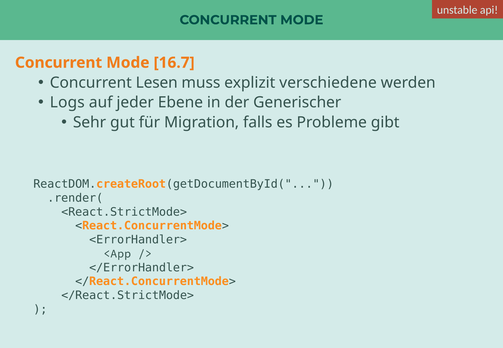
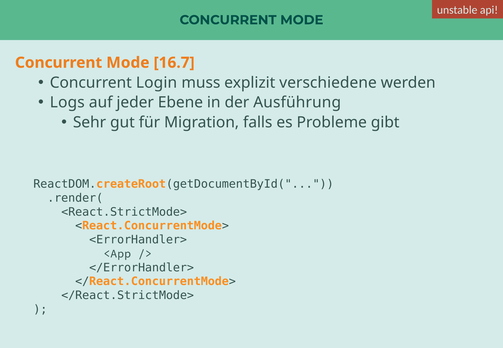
Lesen: Lesen -> Login
Generischer: Generischer -> Ausführung
